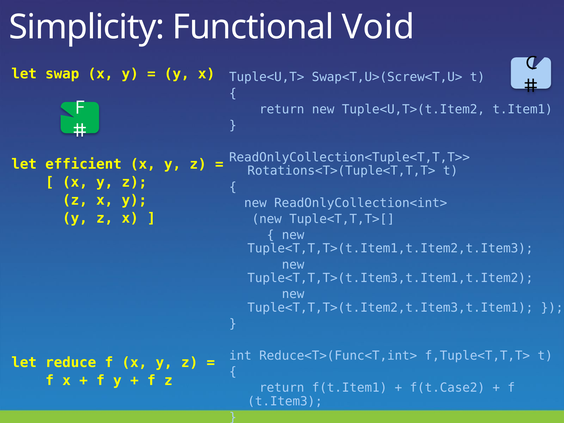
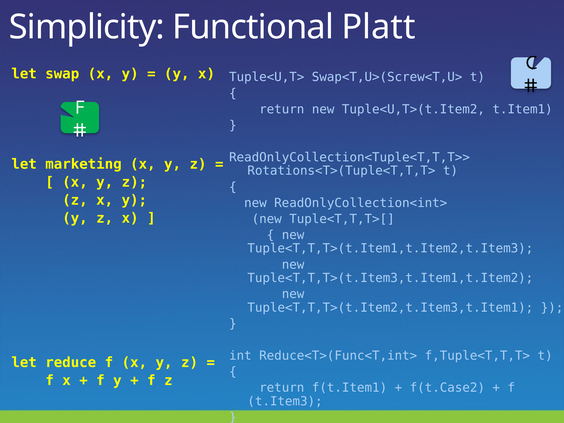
Void: Void -> Platt
efficient: efficient -> marketing
